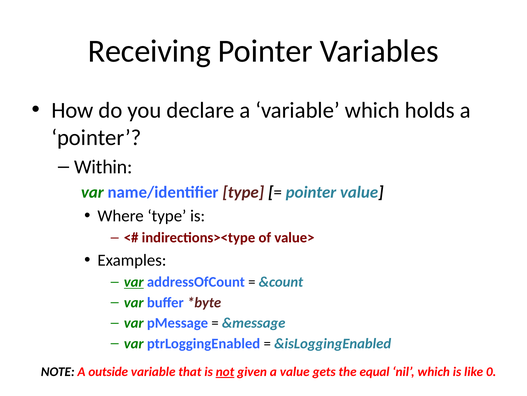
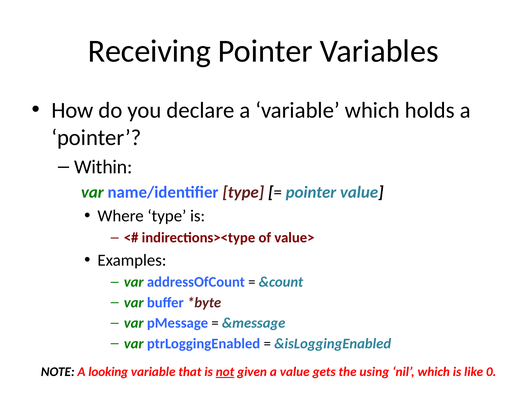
var at (134, 282) underline: present -> none
outside: outside -> looking
equal: equal -> using
